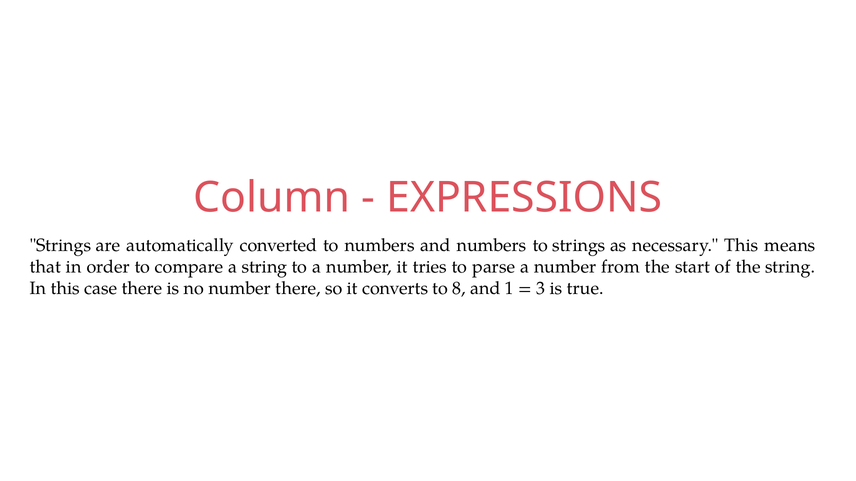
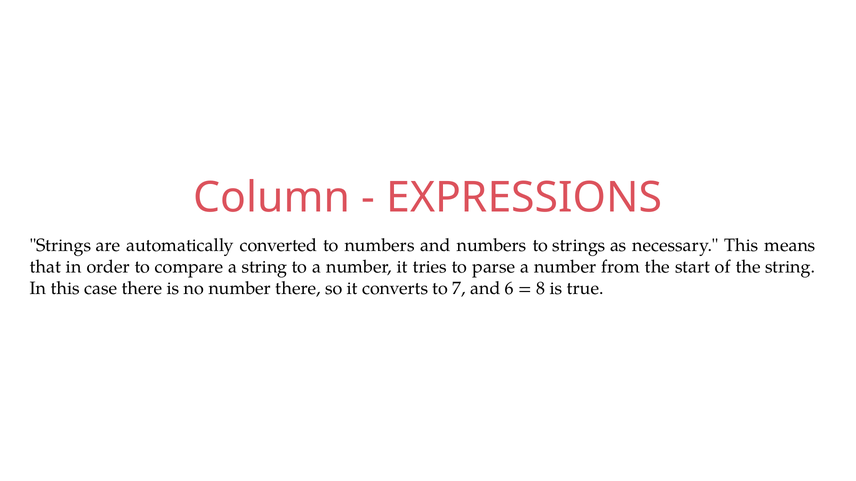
8: 8 -> 7
1: 1 -> 6
3: 3 -> 8
